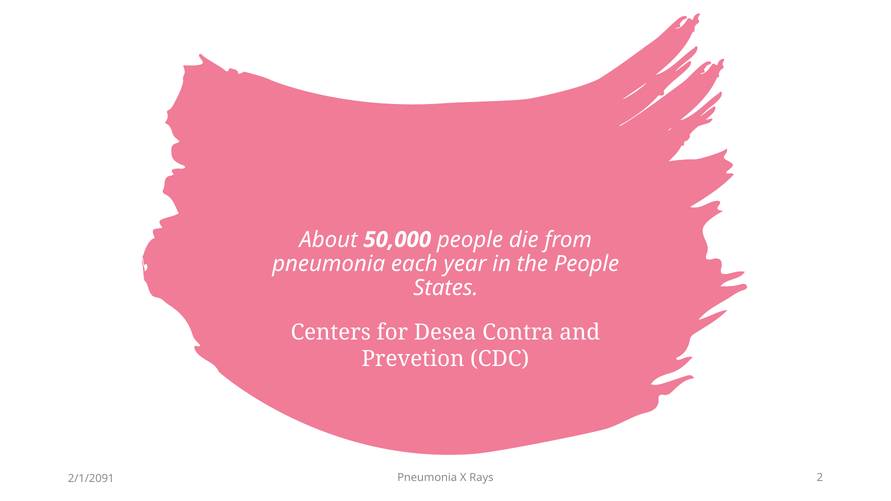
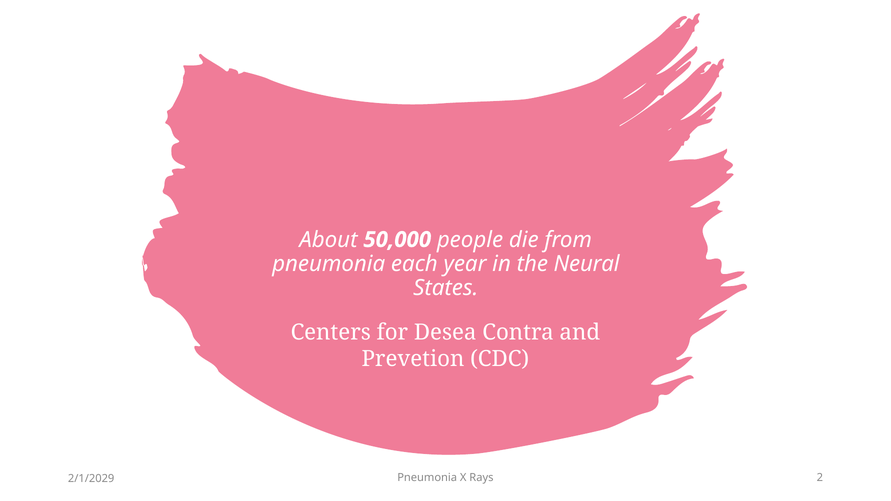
the People: People -> Neural
2/1/2091: 2/1/2091 -> 2/1/2029
